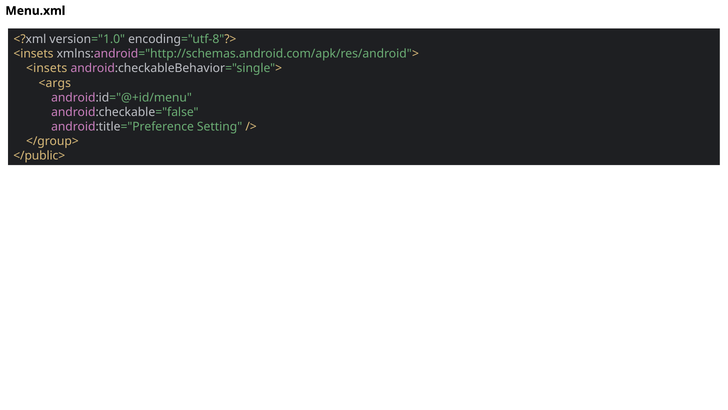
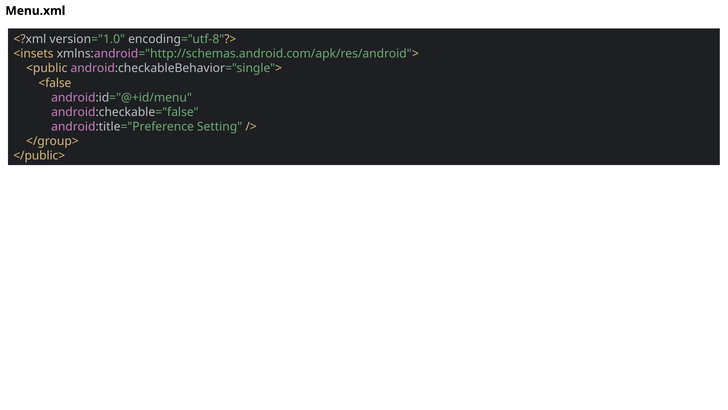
<insets at (47, 68): <insets -> <public
<args: <args -> <false
